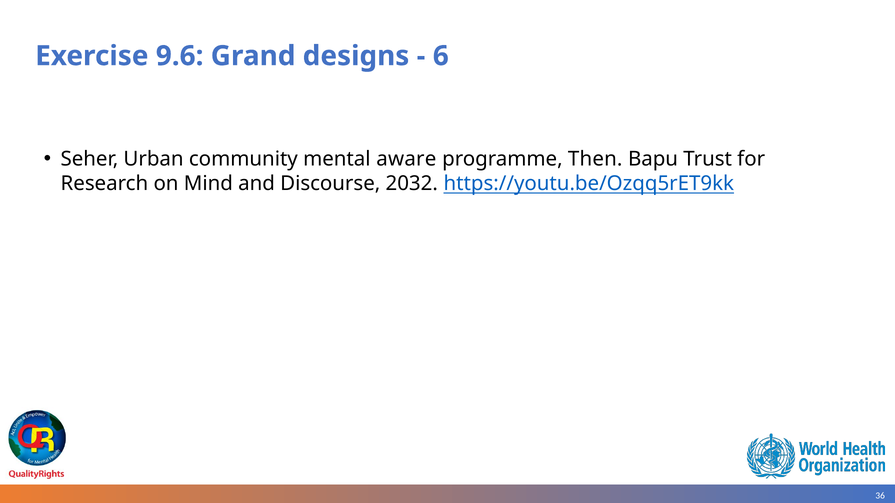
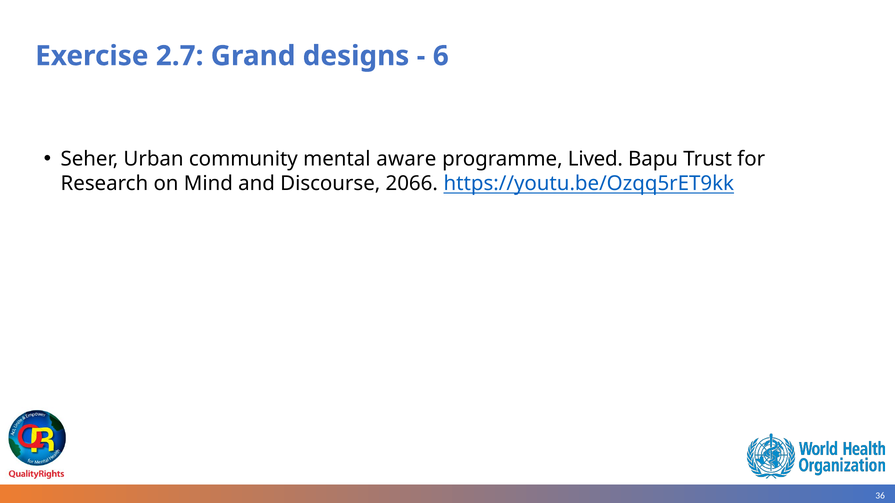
9.6: 9.6 -> 2.7
Then: Then -> Lived
2032: 2032 -> 2066
